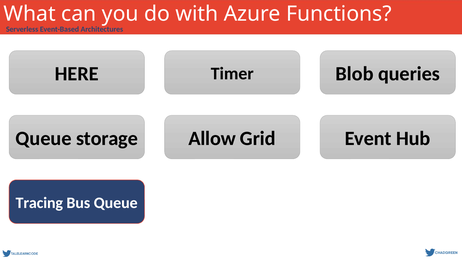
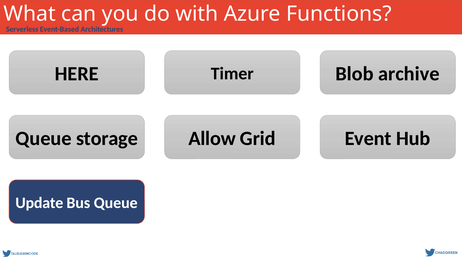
queries: queries -> archive
Tracing: Tracing -> Update
